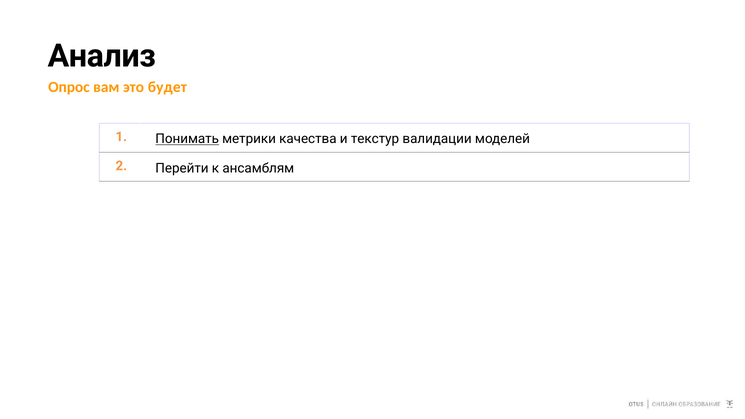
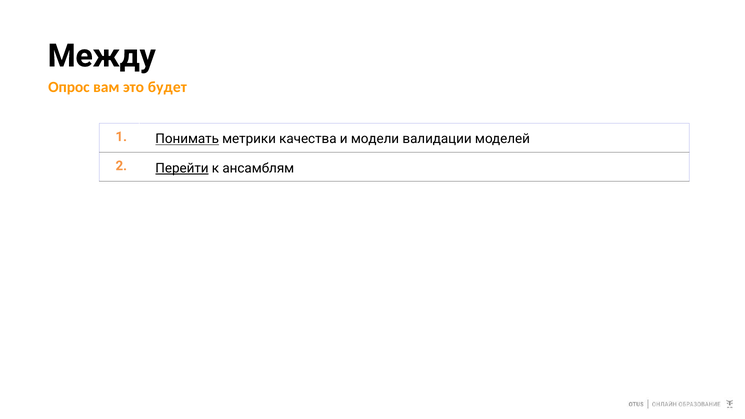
Анализ: Анализ -> Между
текстур: текстур -> модели
Перейти underline: none -> present
